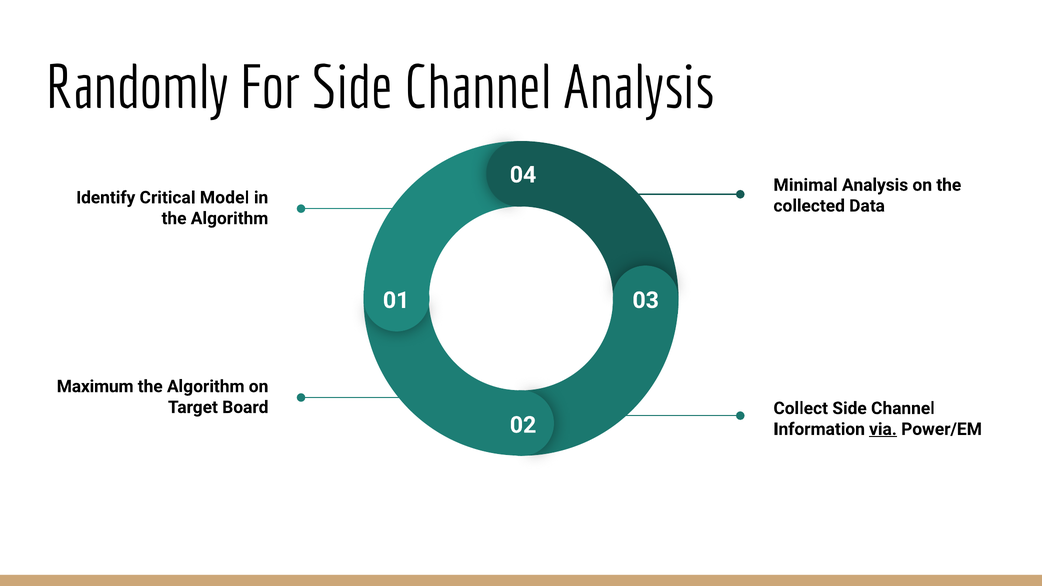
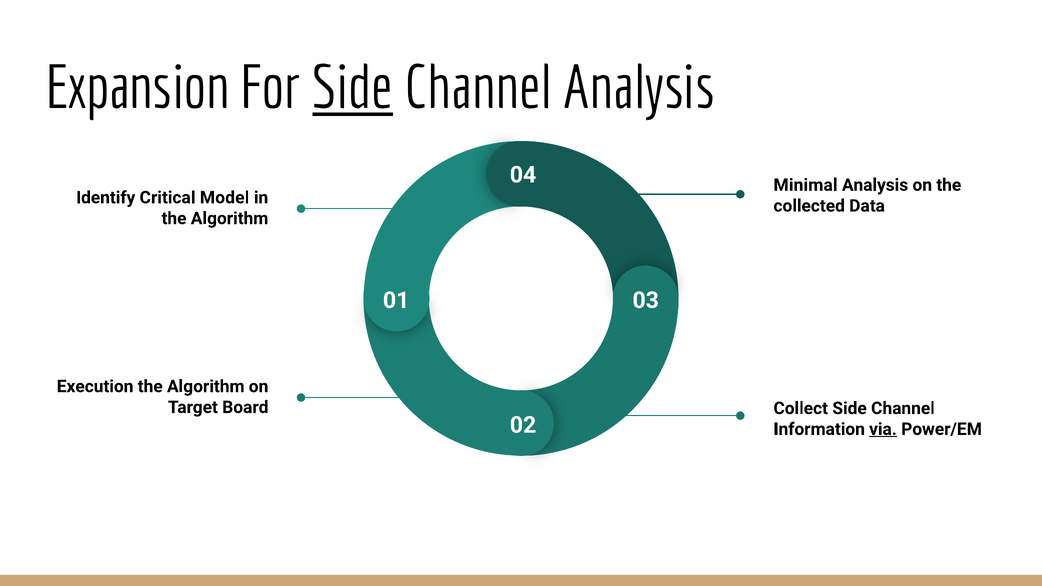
Randomly: Randomly -> Expansion
Side at (353, 88) underline: none -> present
Maximum: Maximum -> Execution
